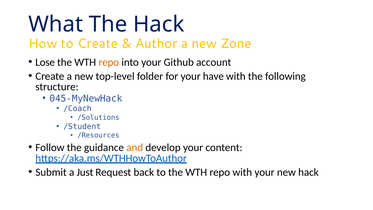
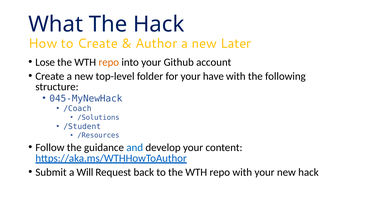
Zone: Zone -> Later
and colour: orange -> blue
Just: Just -> Will
